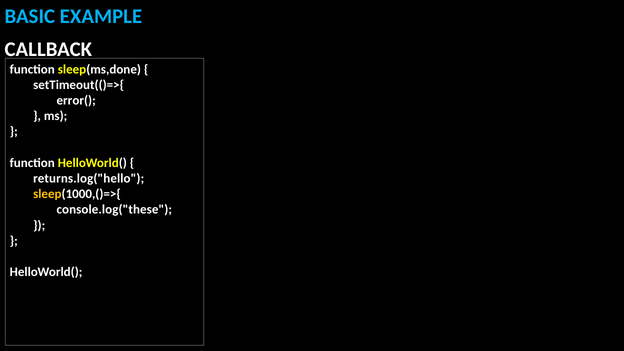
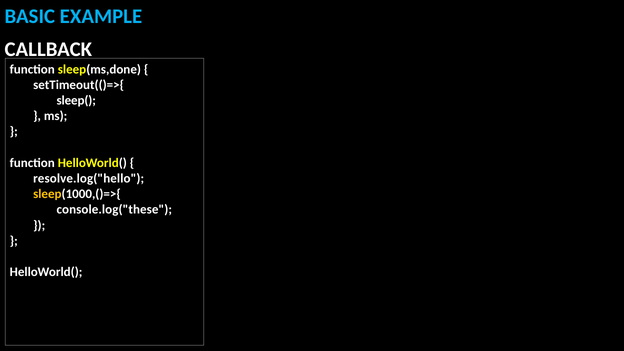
error(: error( -> sleep(
returns.log("hello: returns.log("hello -> resolve.log("hello
